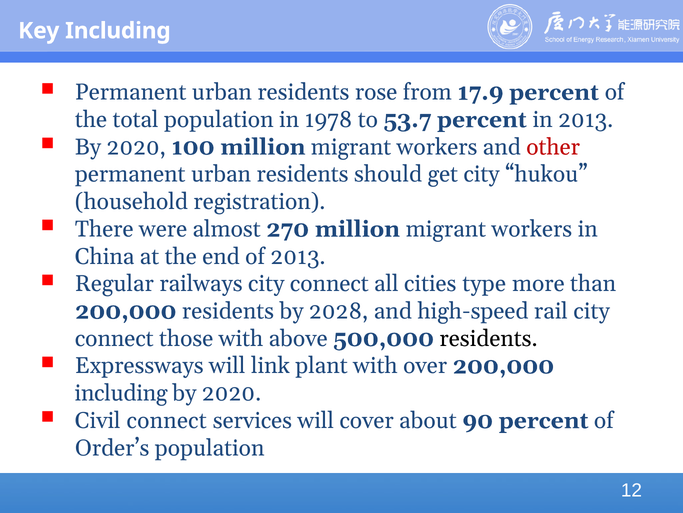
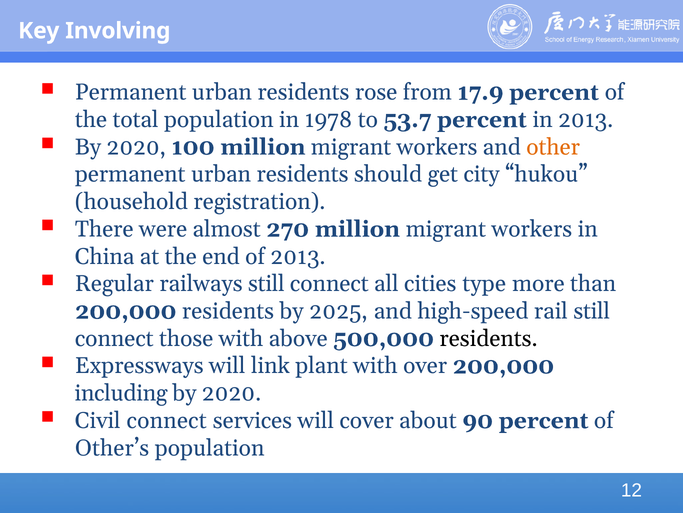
Key Including: Including -> Involving
other colour: red -> orange
railways city: city -> still
2028: 2028 -> 2025
rail city: city -> still
Order’s: Order’s -> Other’s
